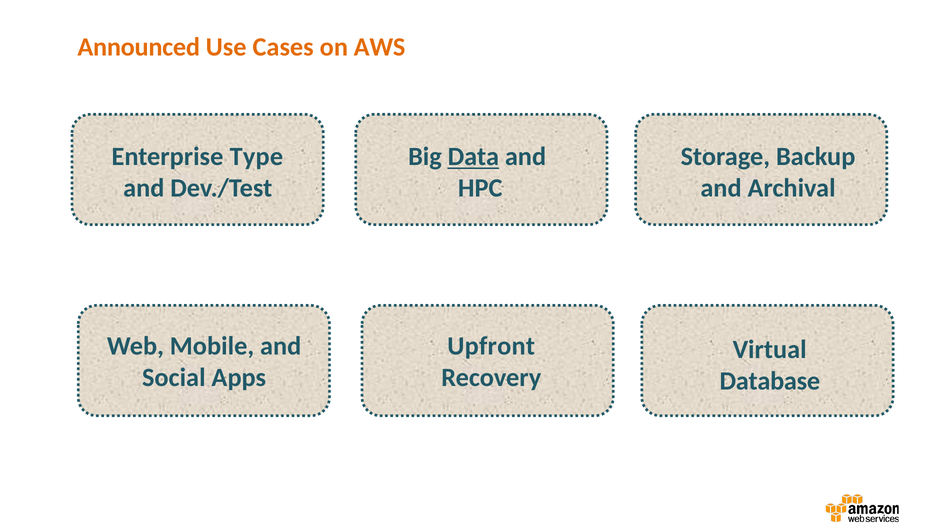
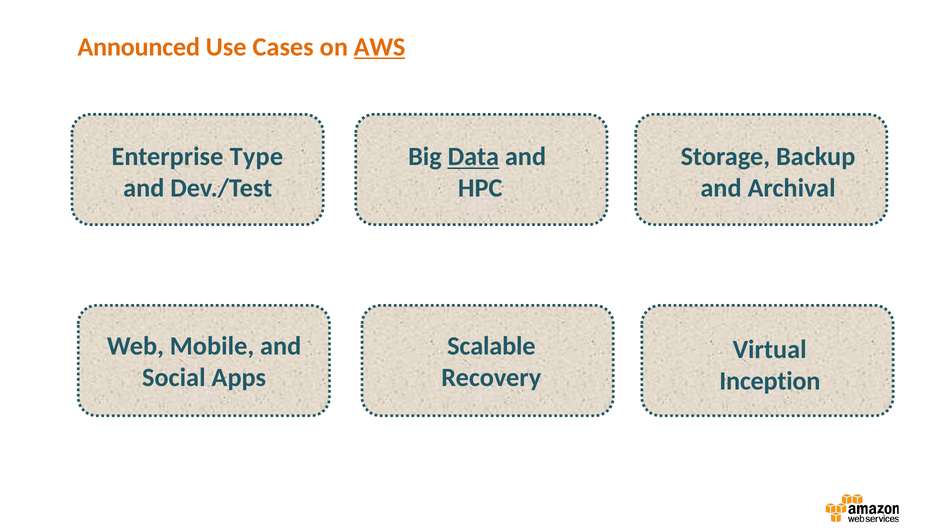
AWS underline: none -> present
Upfront: Upfront -> Scalable
Database: Database -> Inception
